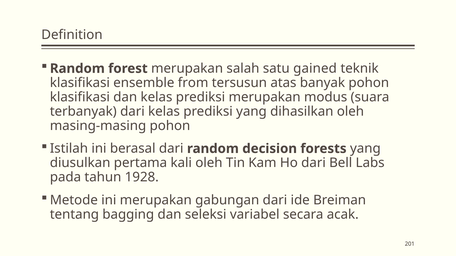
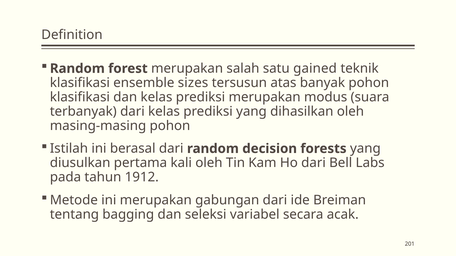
from: from -> sizes
1928: 1928 -> 1912
